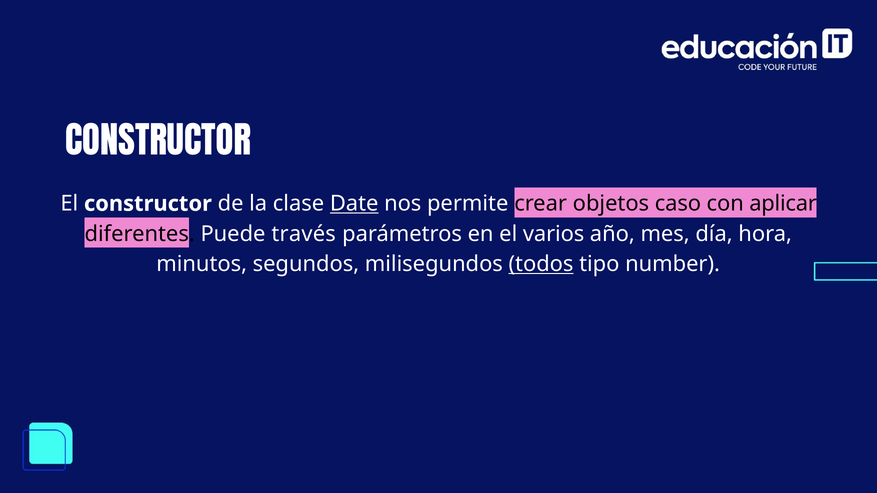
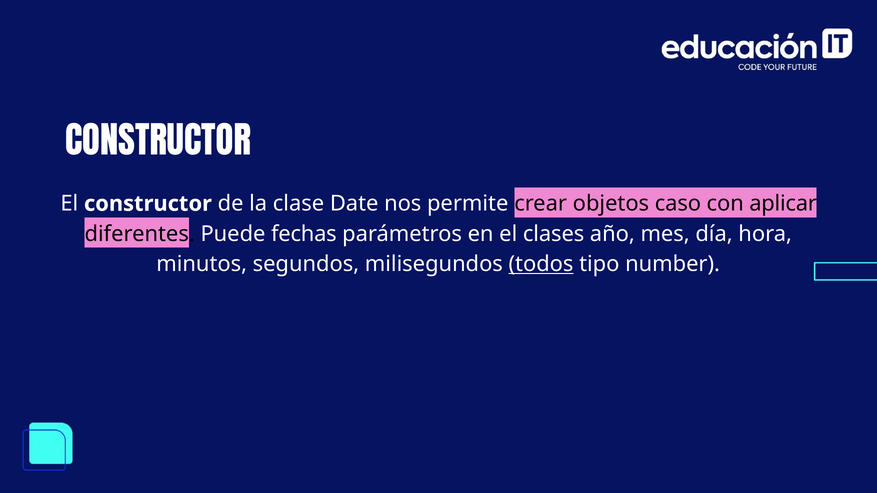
Date underline: present -> none
través: través -> fechas
varios: varios -> clases
